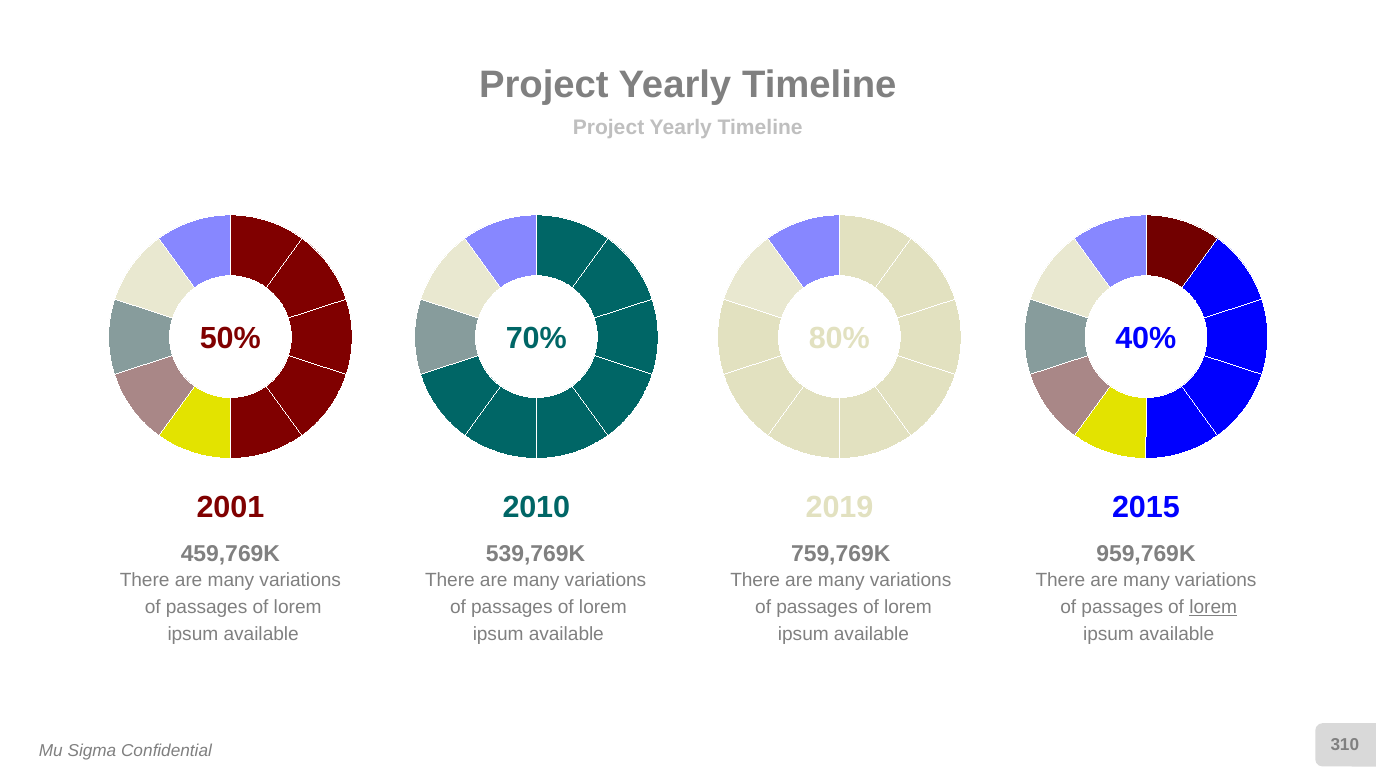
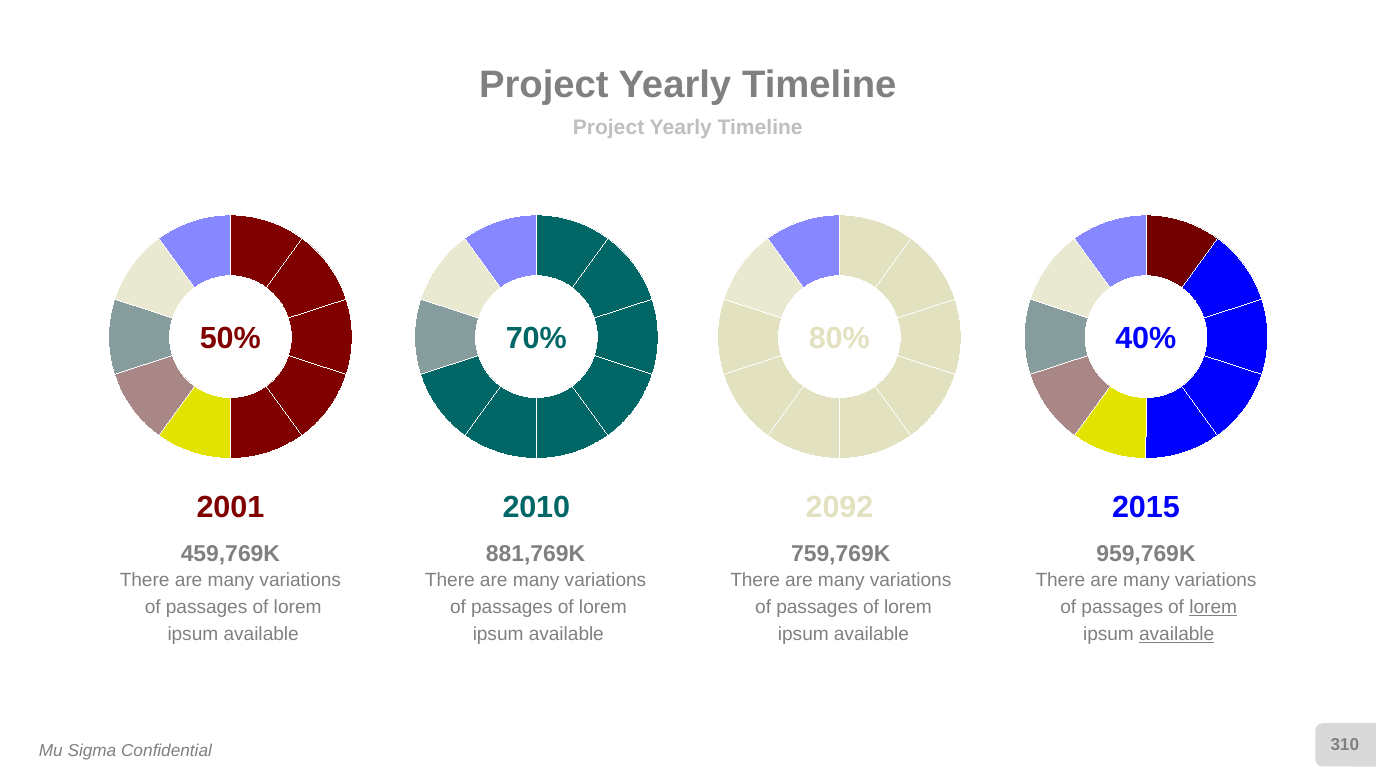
2019: 2019 -> 2092
539,769K: 539,769K -> 881,769K
available at (1177, 634) underline: none -> present
